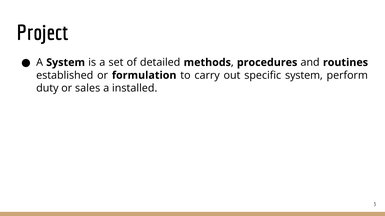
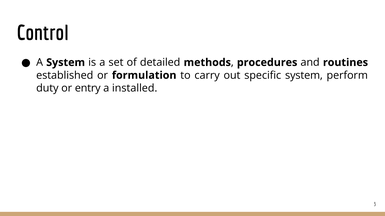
Project: Project -> Control
sales: sales -> entry
